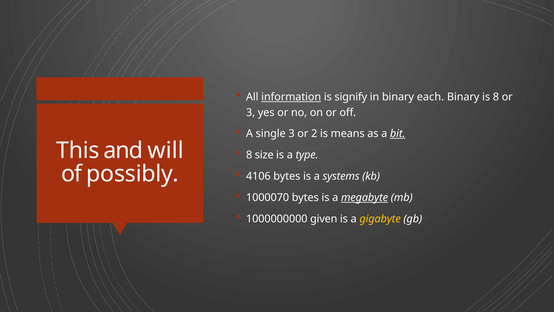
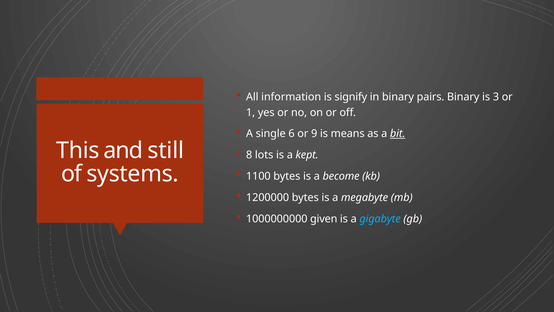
information underline: present -> none
each: each -> pairs
is 8: 8 -> 3
3 at (251, 112): 3 -> 1
single 3: 3 -> 6
2: 2 -> 9
will: will -> still
size: size -> lots
type: type -> kept
possibly: possibly -> systems
4106: 4106 -> 1100
systems: systems -> become
1000070: 1000070 -> 1200000
megabyte underline: present -> none
gigabyte colour: yellow -> light blue
